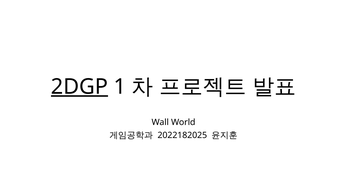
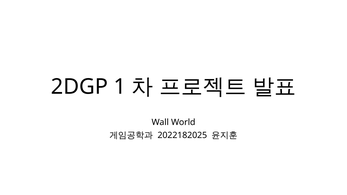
2DGP underline: present -> none
